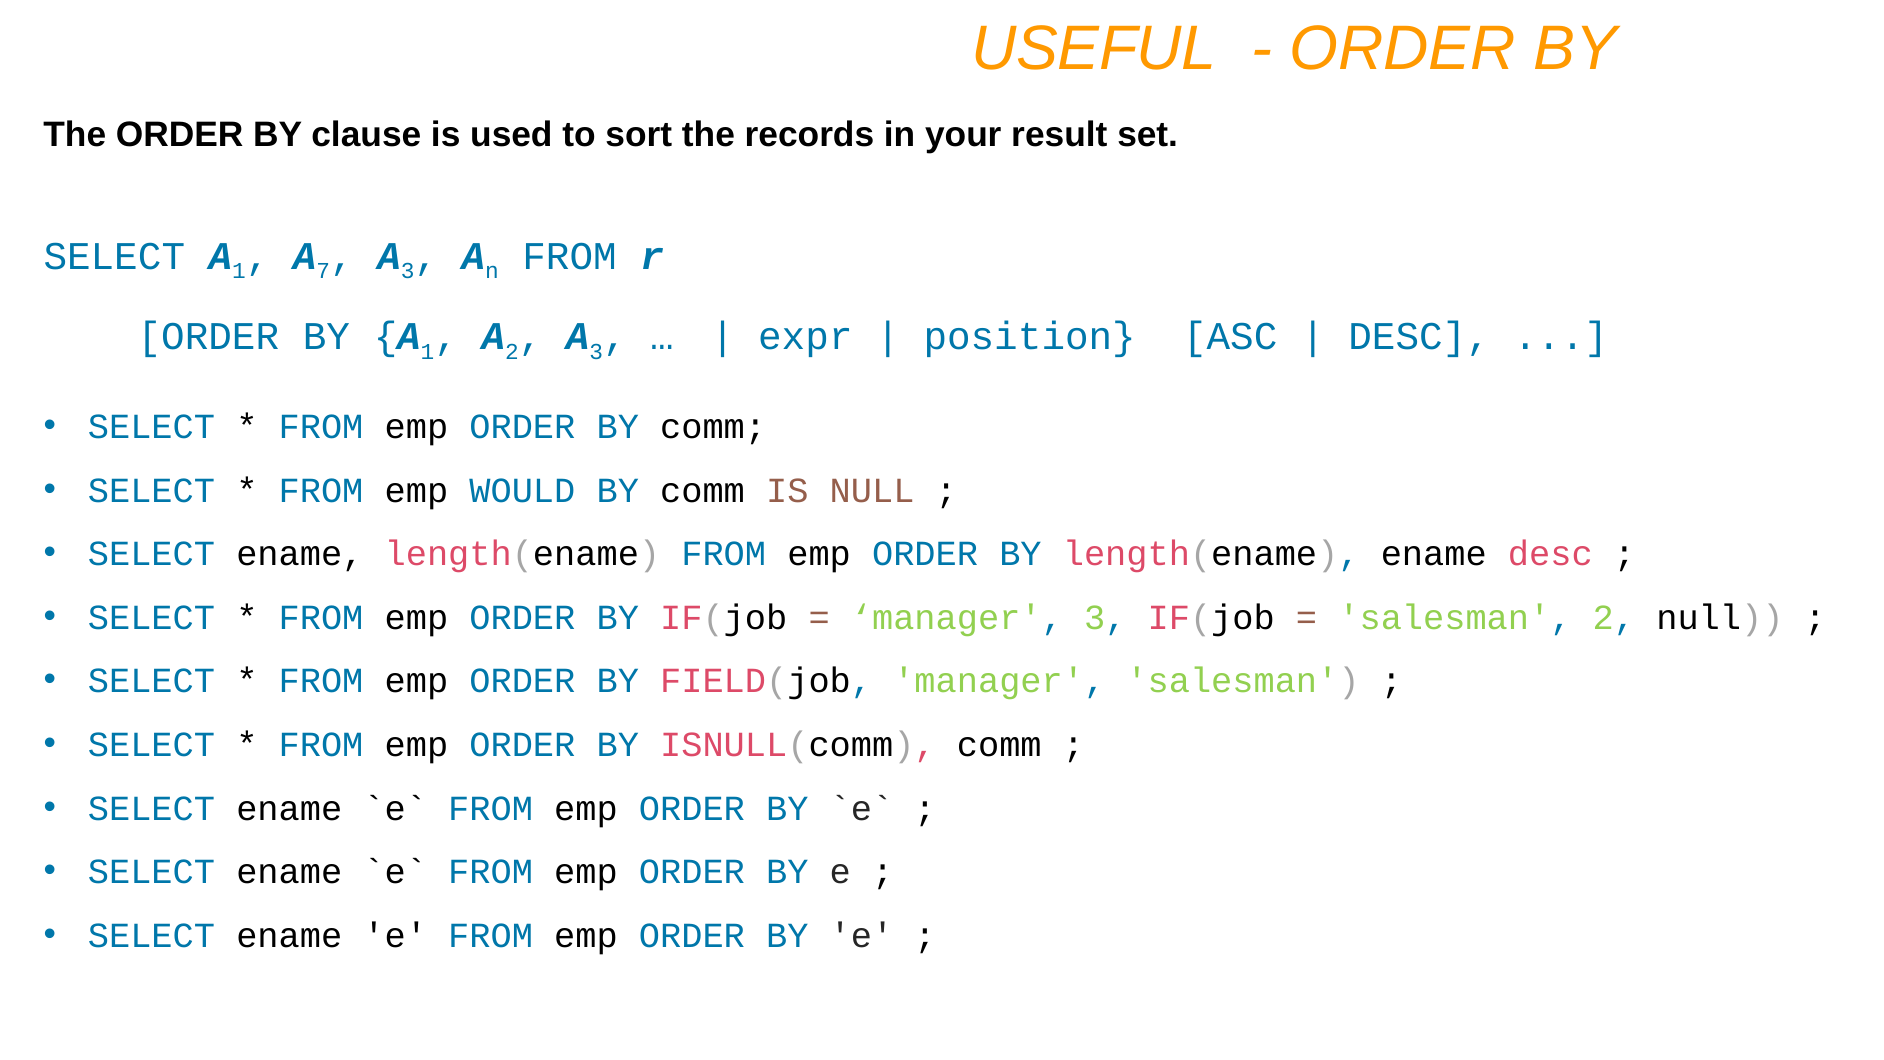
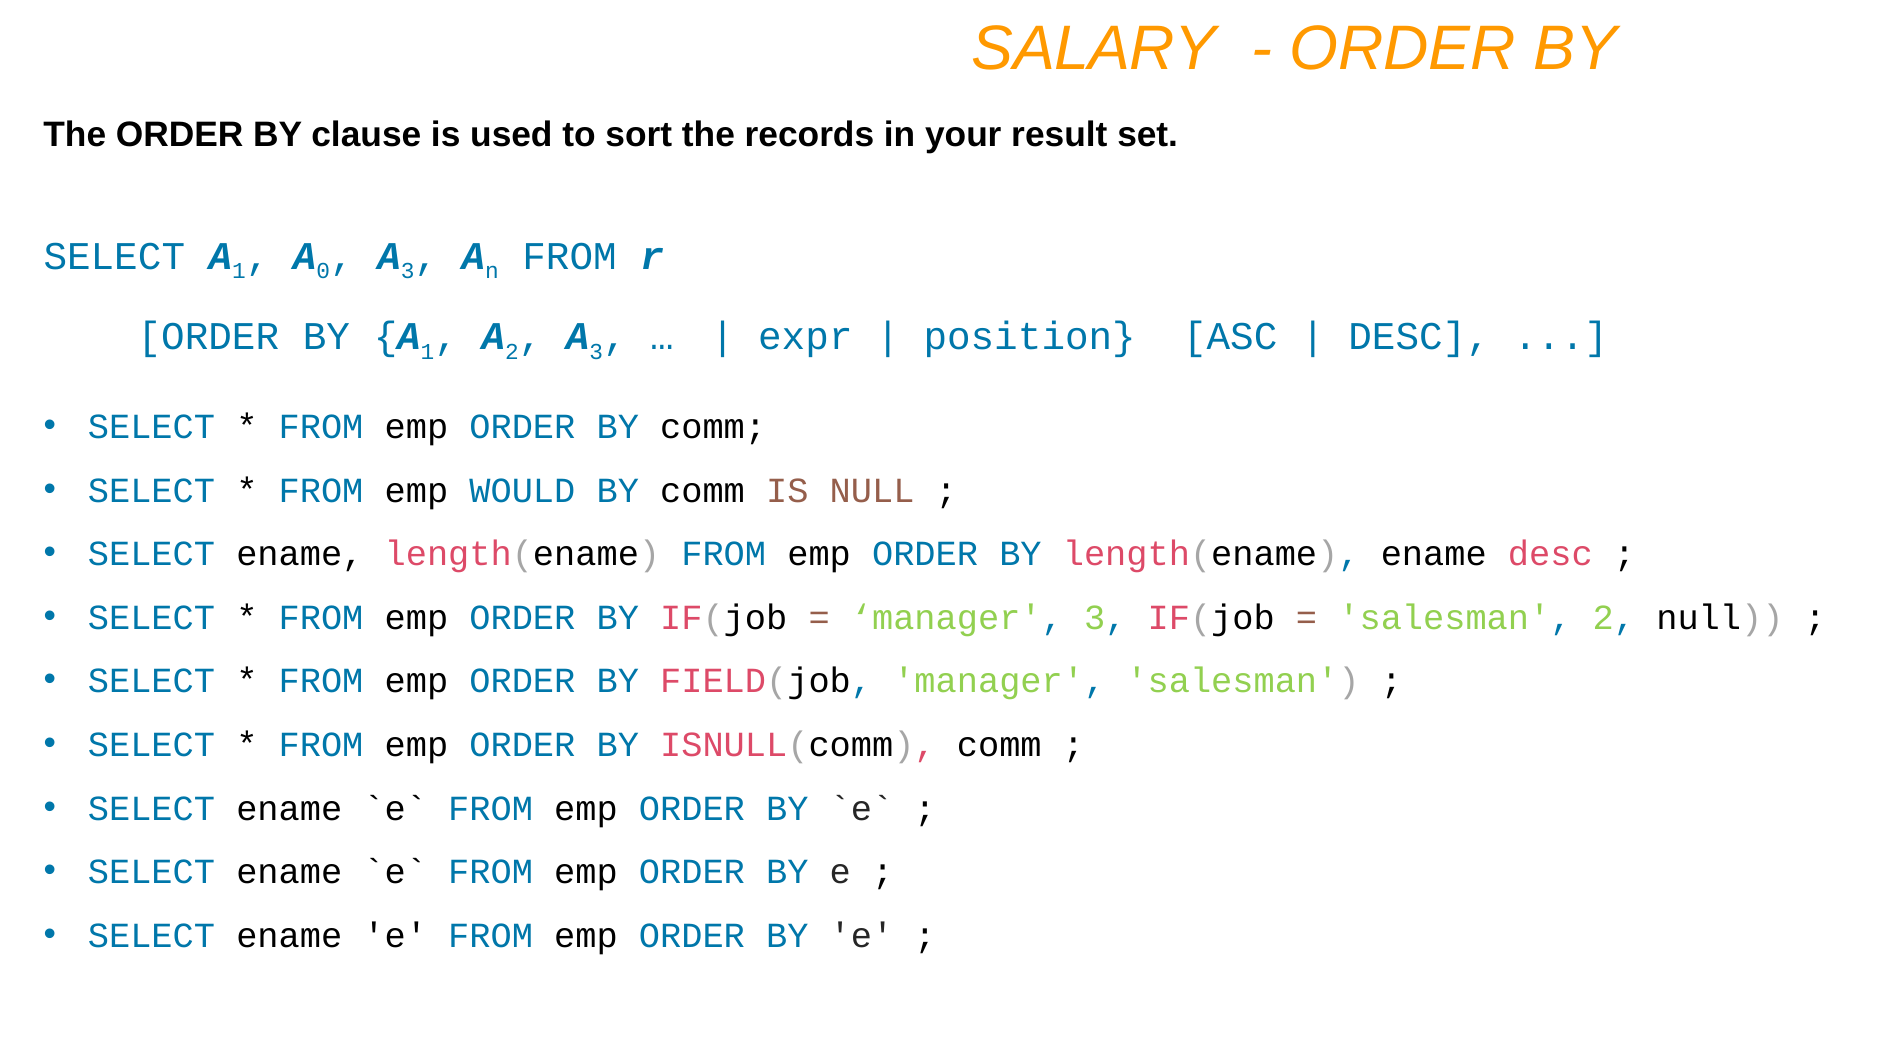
USEFUL: USEFUL -> SALARY
7: 7 -> 0
